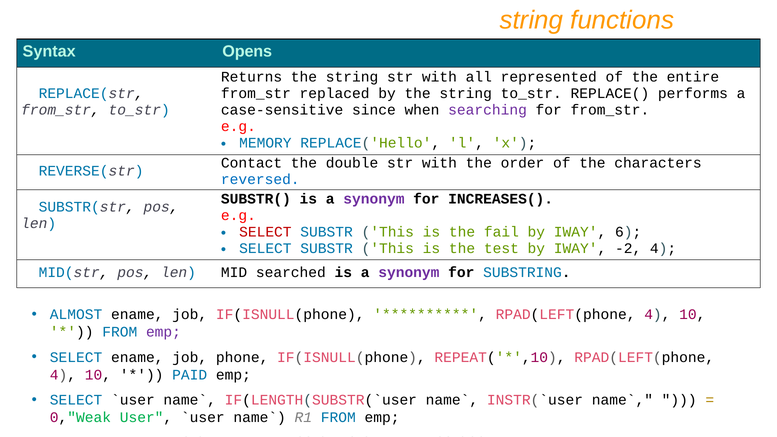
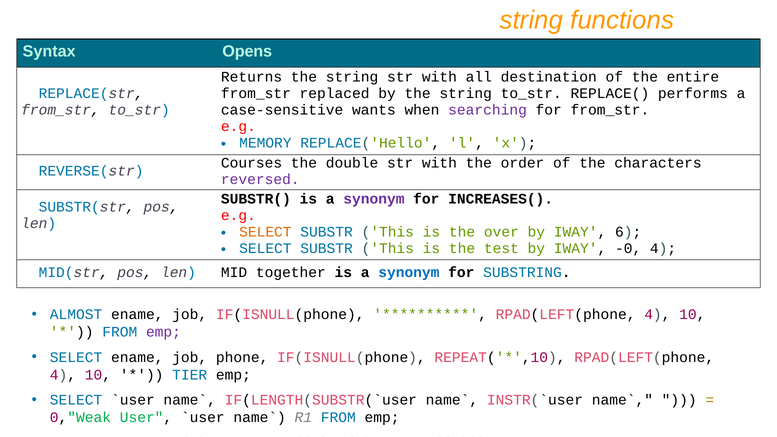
represented: represented -> destination
since: since -> wants
Contact: Contact -> Courses
reversed colour: blue -> purple
SELECT at (265, 232) colour: red -> orange
fail: fail -> over
-2: -2 -> -0
searched: searched -> together
synonym at (409, 273) colour: purple -> blue
PAID: PAID -> TIER
